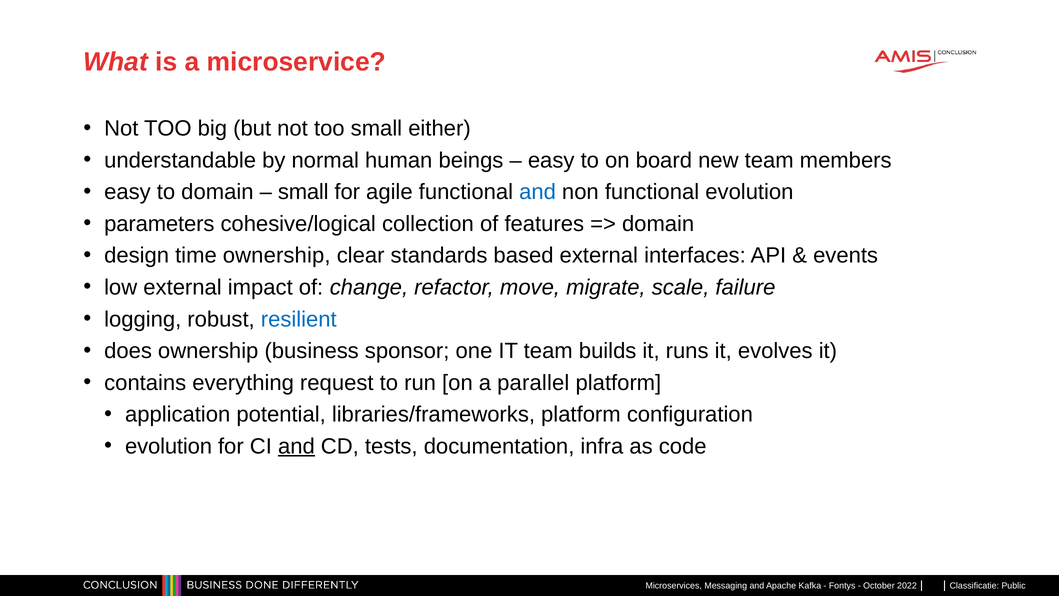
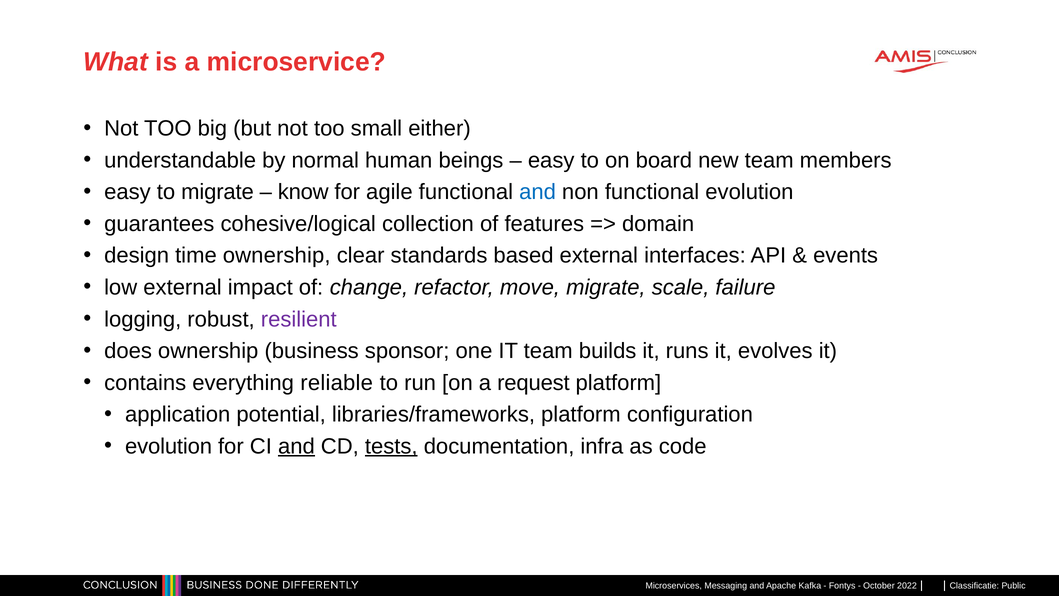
to domain: domain -> migrate
small at (303, 192): small -> know
parameters: parameters -> guarantees
resilient colour: blue -> purple
request: request -> reliable
parallel: parallel -> request
tests underline: none -> present
